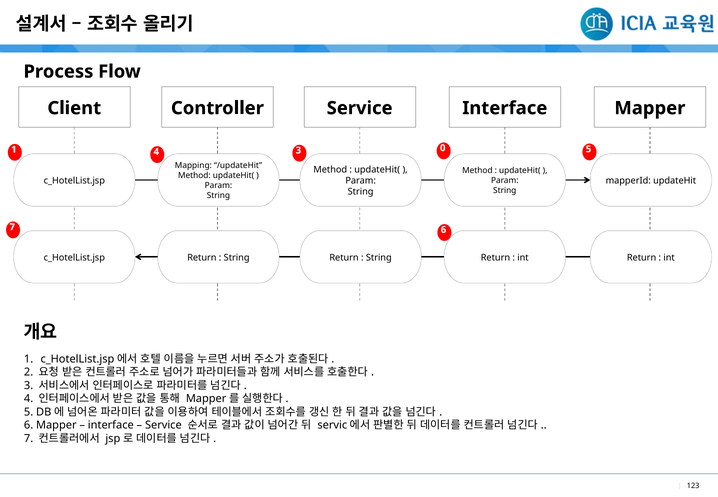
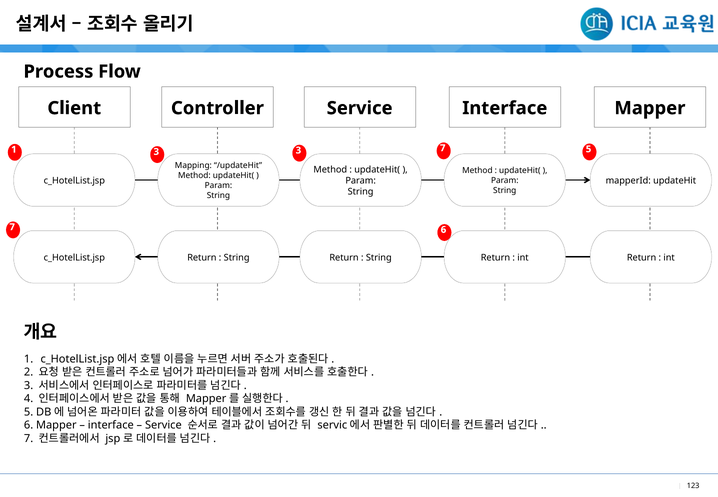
1 4: 4 -> 3
3 0: 0 -> 7
